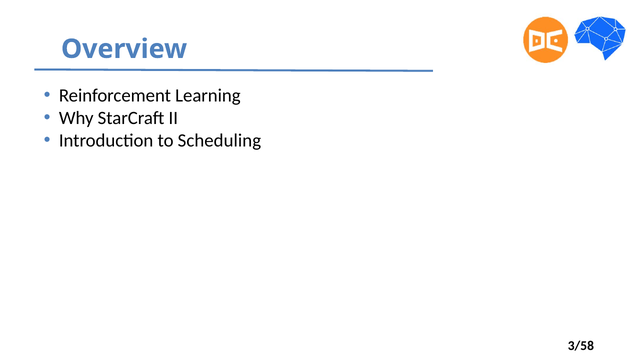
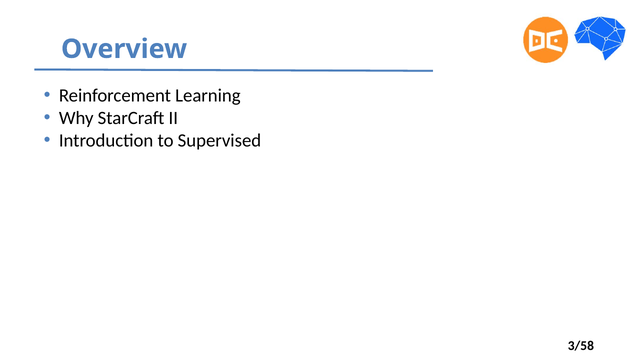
Scheduling: Scheduling -> Supervised
